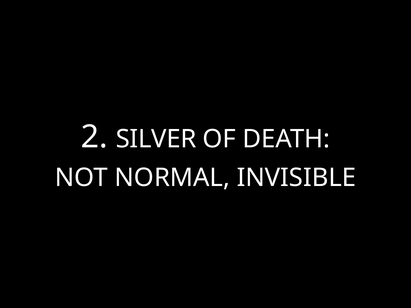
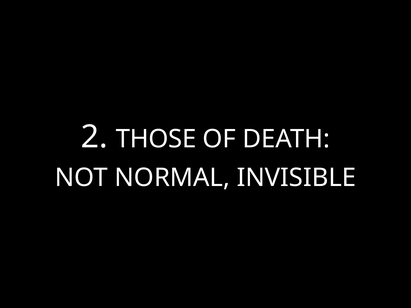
SILVER: SILVER -> THOSE
